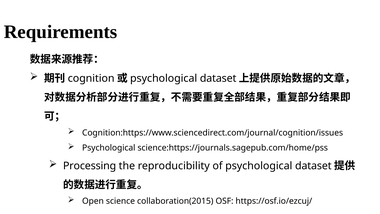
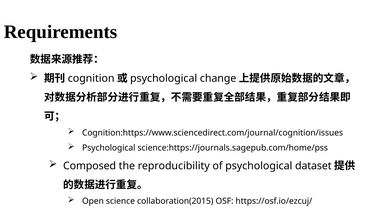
dataset at (218, 78): dataset -> change
Processing: Processing -> Composed
